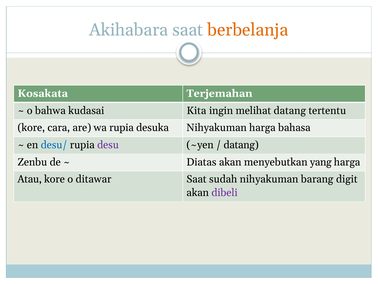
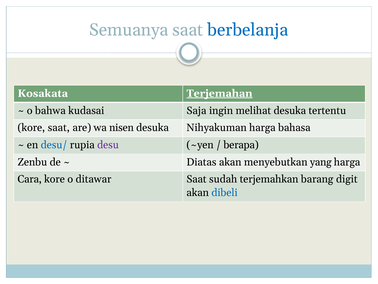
Akihabara: Akihabara -> Semuanya
berbelanja colour: orange -> blue
Terjemahan underline: none -> present
Kita: Kita -> Saja
melihat datang: datang -> desuka
kore cara: cara -> saat
wa rupia: rupia -> nisen
datang at (241, 145): datang -> berapa
Atau: Atau -> Cara
sudah nihyakuman: nihyakuman -> terjemahkan
dibeli colour: purple -> blue
